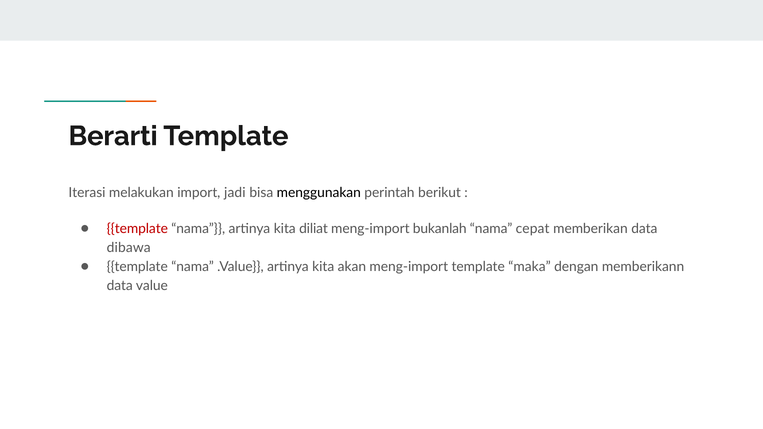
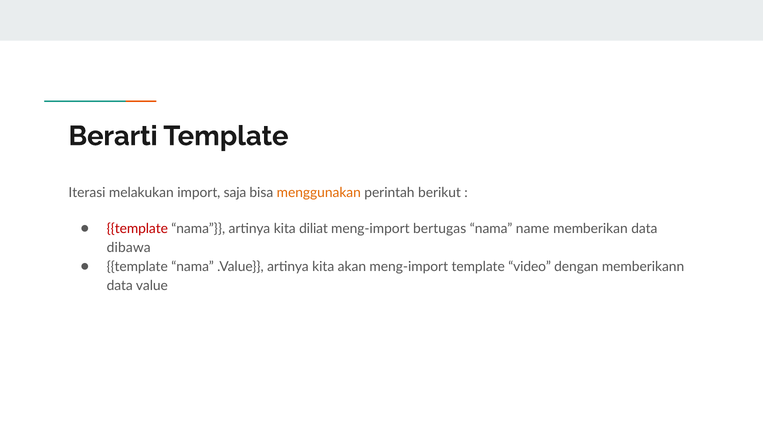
jadi: jadi -> saja
menggunakan colour: black -> orange
bukanlah: bukanlah -> bertugas
cepat: cepat -> name
maka: maka -> video
